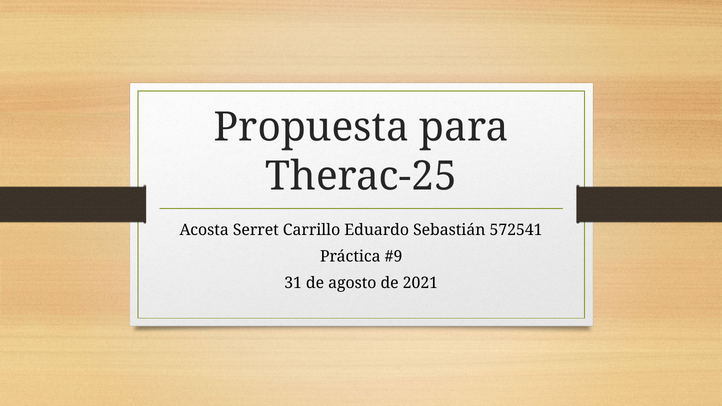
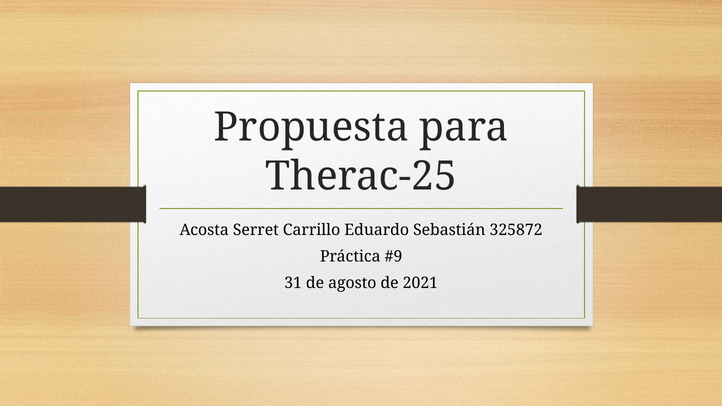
572541: 572541 -> 325872
